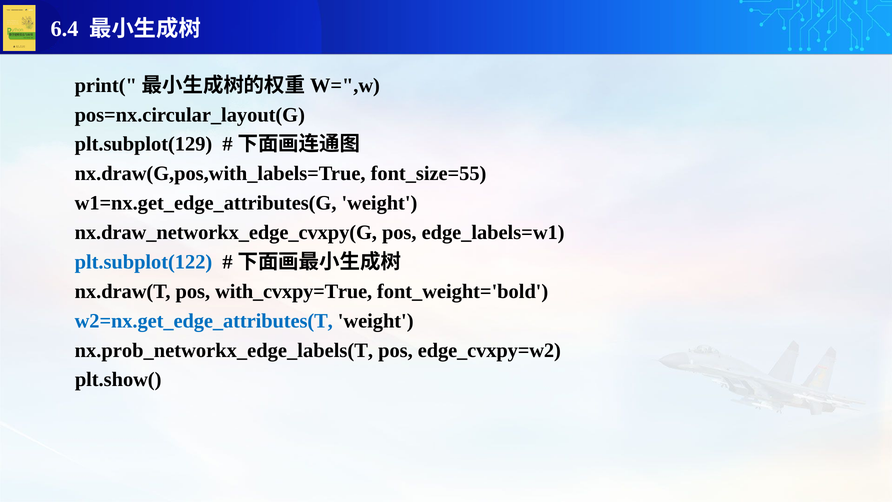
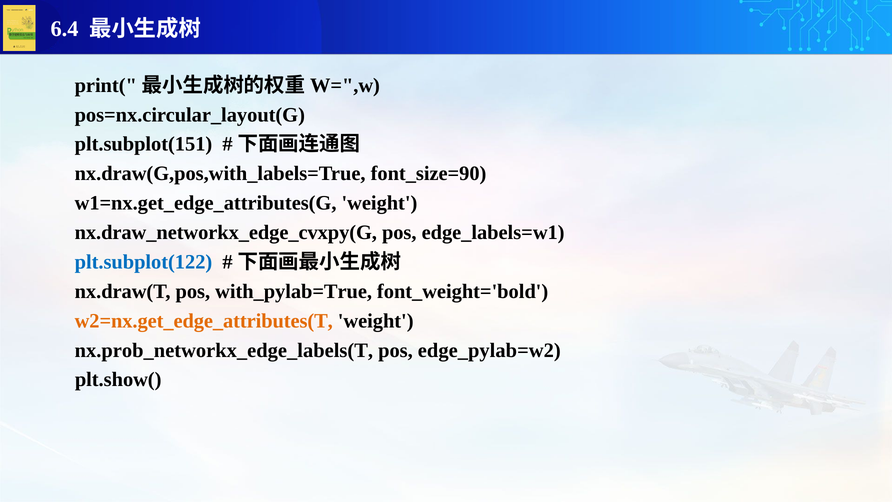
plt.subplot(129: plt.subplot(129 -> plt.subplot(151
font_size=55: font_size=55 -> font_size=90
with_cvxpy=True: with_cvxpy=True -> with_pylab=True
w2=nx.get_edge_attributes(T colour: blue -> orange
edge_cvxpy=w2: edge_cvxpy=w2 -> edge_pylab=w2
